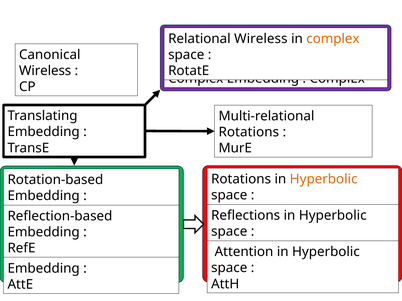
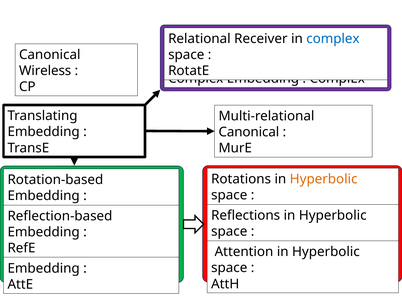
Relational Wireless: Wireless -> Receiver
complex at (333, 39) colour: orange -> blue
Rotations at (249, 132): Rotations -> Canonical
